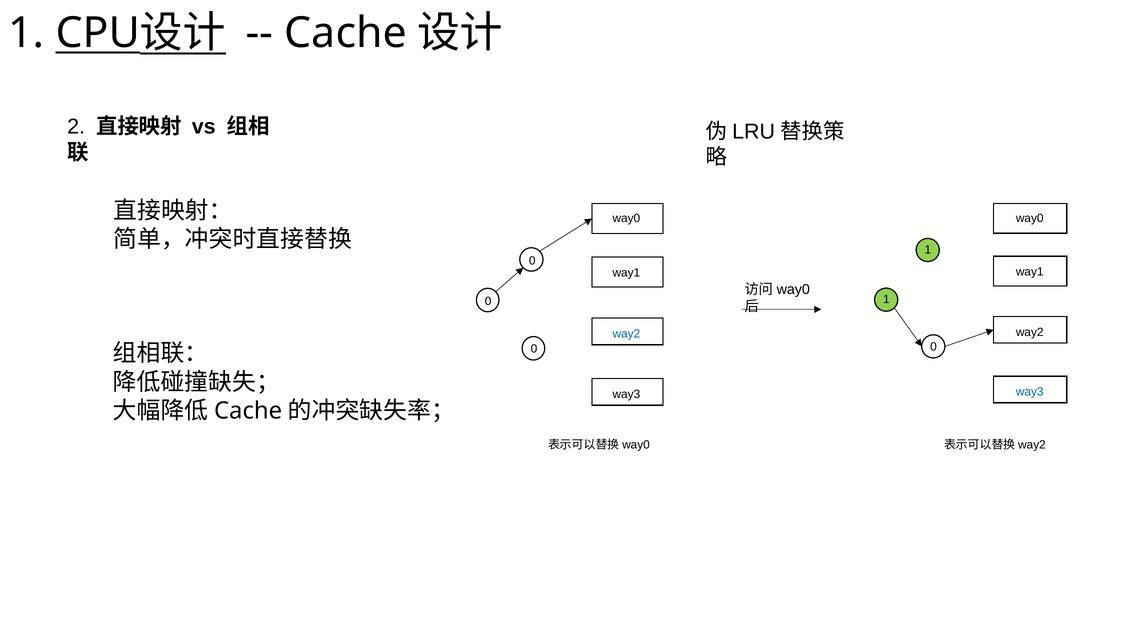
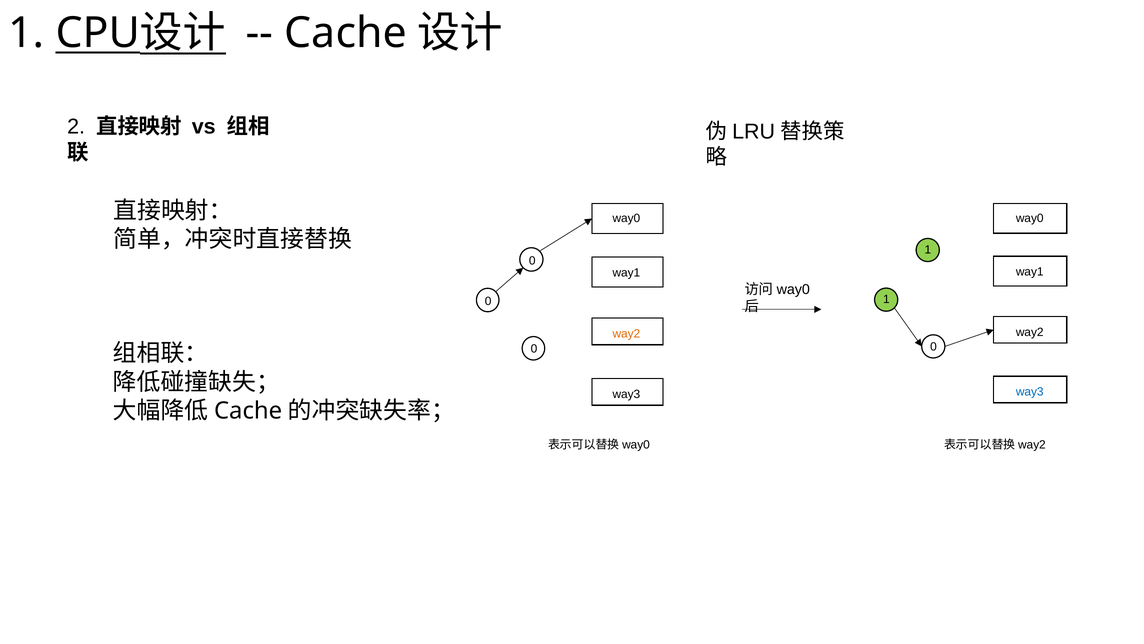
way2 at (626, 333) colour: blue -> orange
